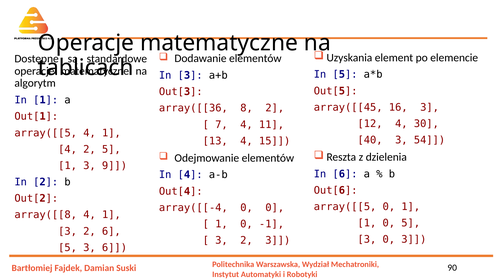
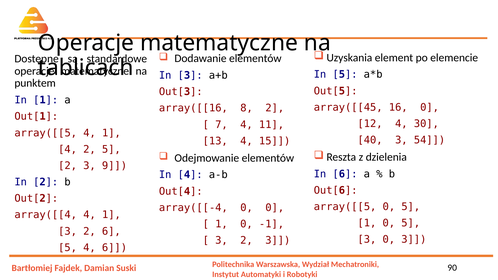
algorytm: algorytm -> punktem
16 3: 3 -> 0
array([[36: array([[36 -> array([[16
1 at (68, 166): 1 -> 2
array([[5 0 1: 1 -> 5
array([[8: array([[8 -> array([[4
3 at (89, 248): 3 -> 4
